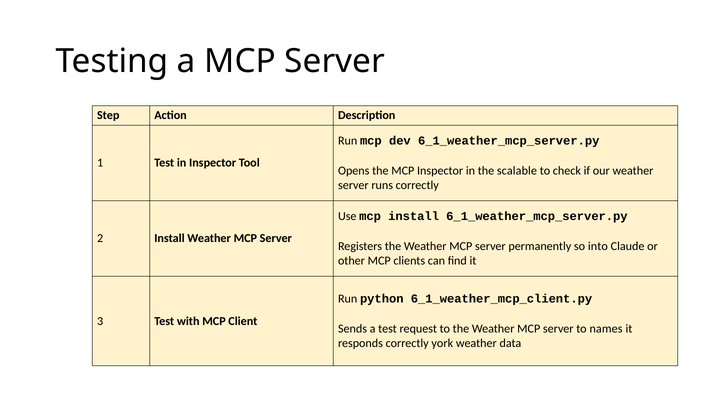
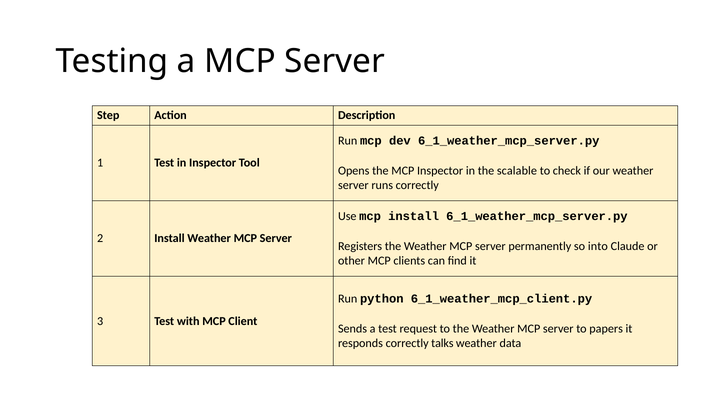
names: names -> papers
york: york -> talks
